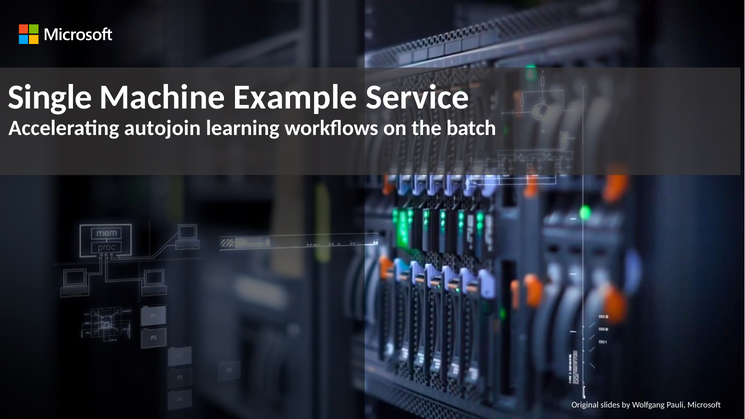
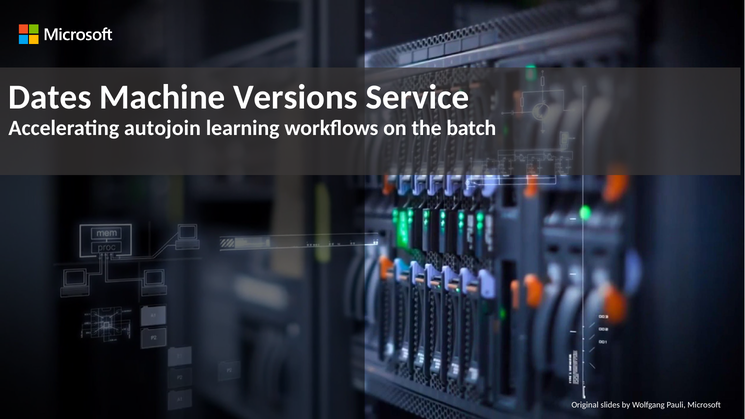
Single: Single -> Dates
Example: Example -> Versions
